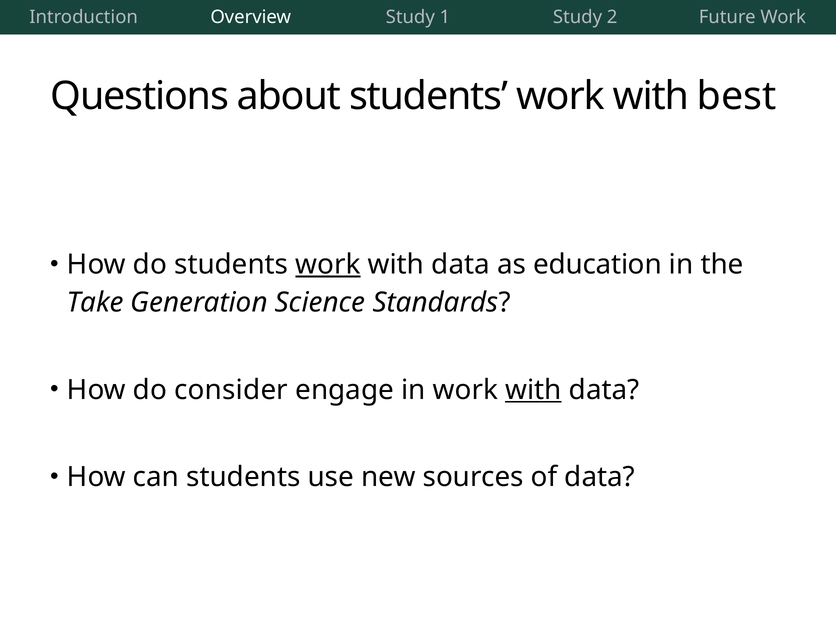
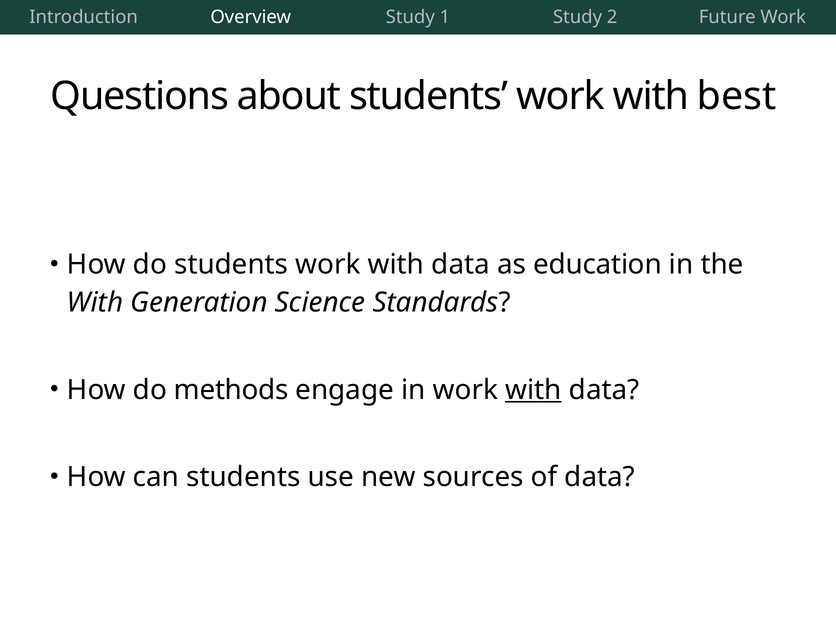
work at (328, 265) underline: present -> none
Take at (95, 303): Take -> With
consider: consider -> methods
